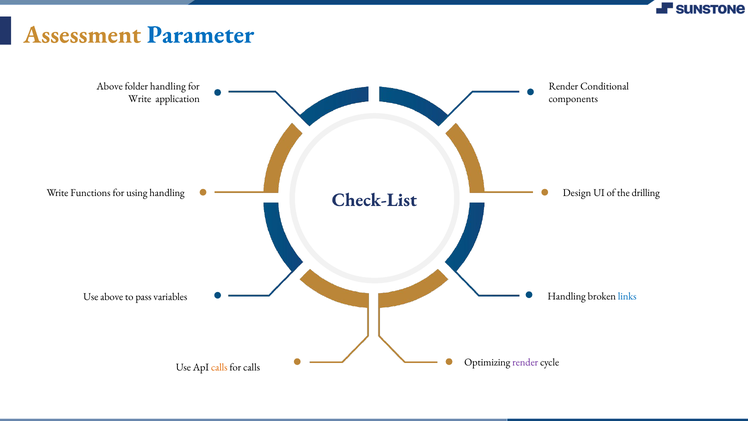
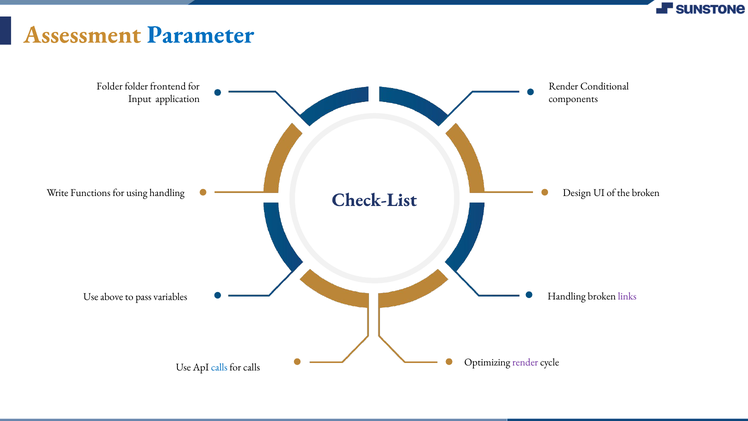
Above at (110, 86): Above -> Folder
folder handling: handling -> frontend
Write at (140, 99): Write -> Input
the drilling: drilling -> broken
links colour: blue -> purple
calls at (219, 367) colour: orange -> blue
